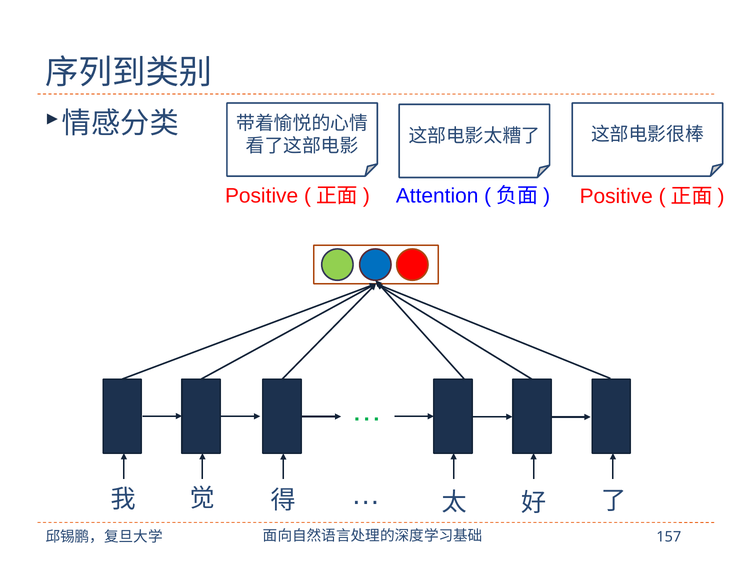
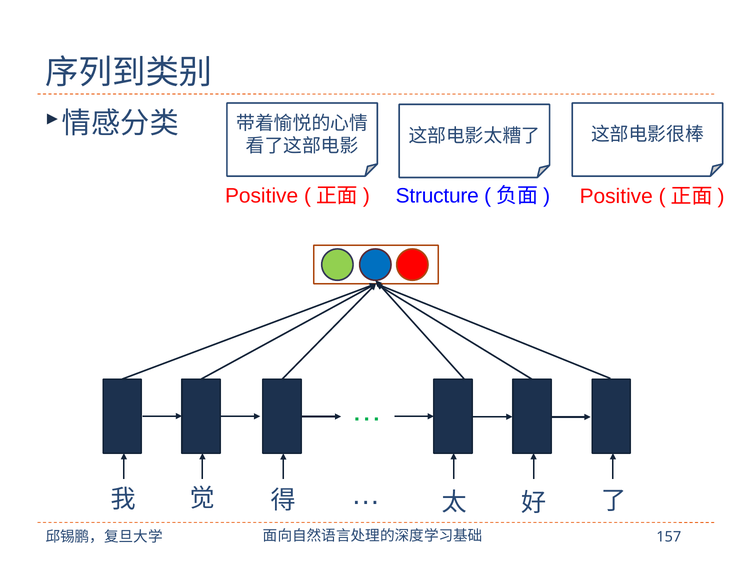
Attention: Attention -> Structure
